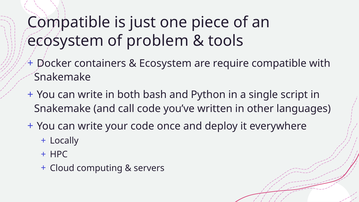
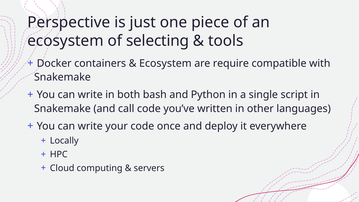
Compatible at (69, 22): Compatible -> Perspective
problem: problem -> selecting
